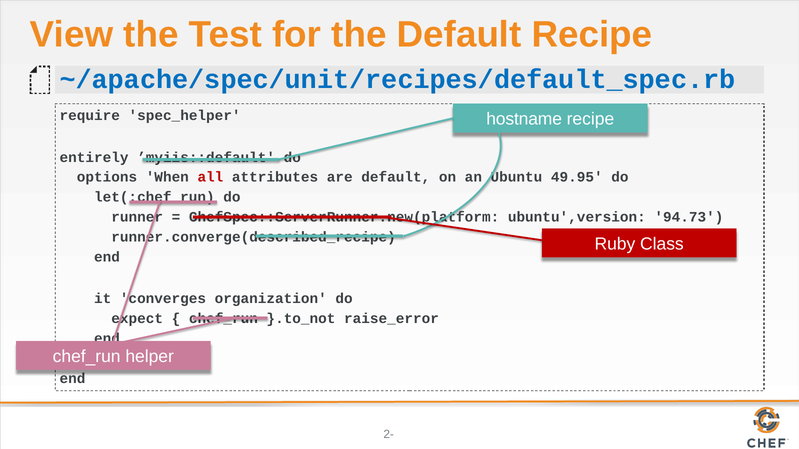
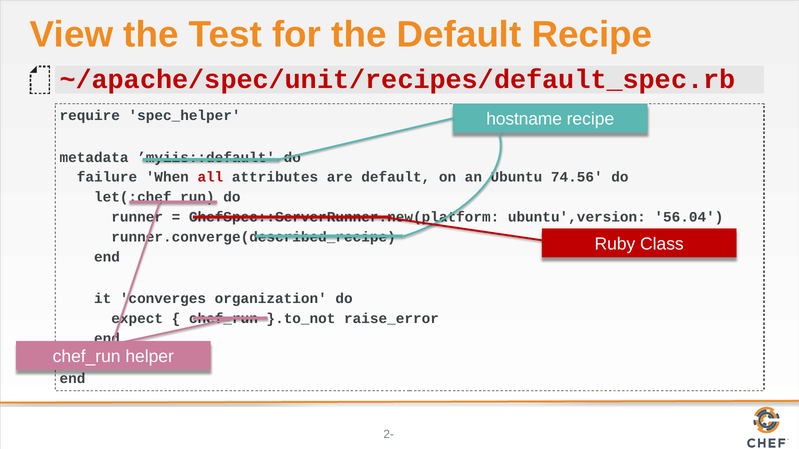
~/apache/spec/unit/recipes/default_spec.rb colour: blue -> red
entirely: entirely -> metadata
options: options -> failure
49.95: 49.95 -> 74.56
94.73: 94.73 -> 56.04
